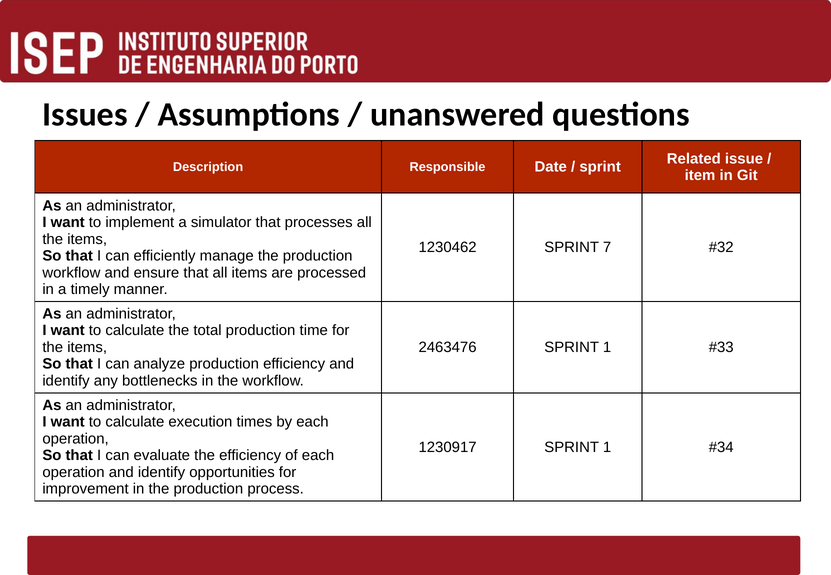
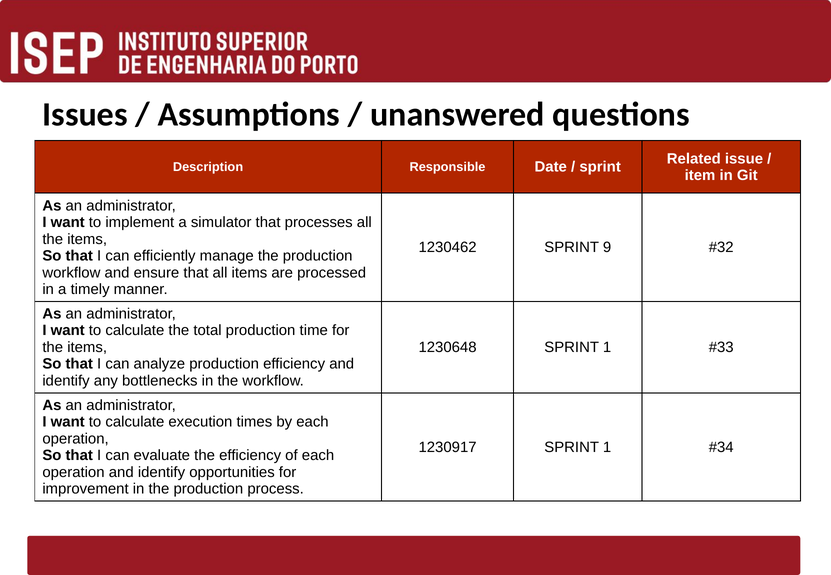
7: 7 -> 9
2463476: 2463476 -> 1230648
